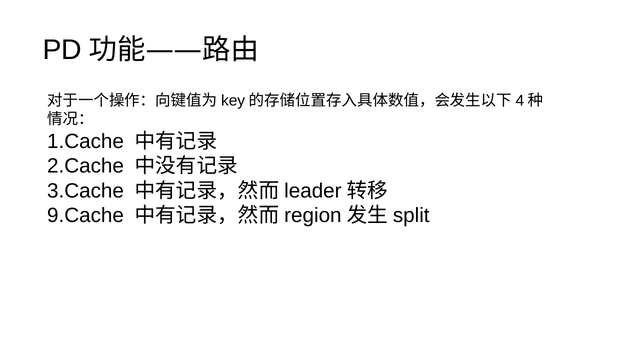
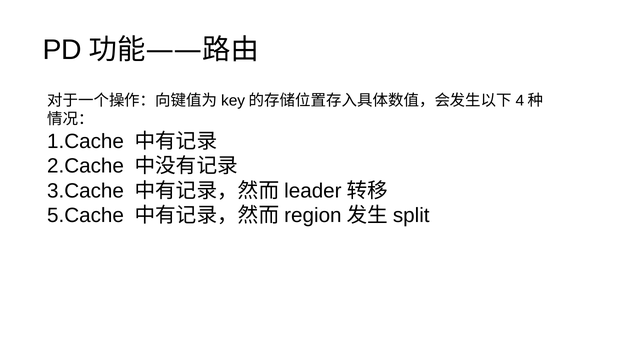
9.Cache: 9.Cache -> 5.Cache
